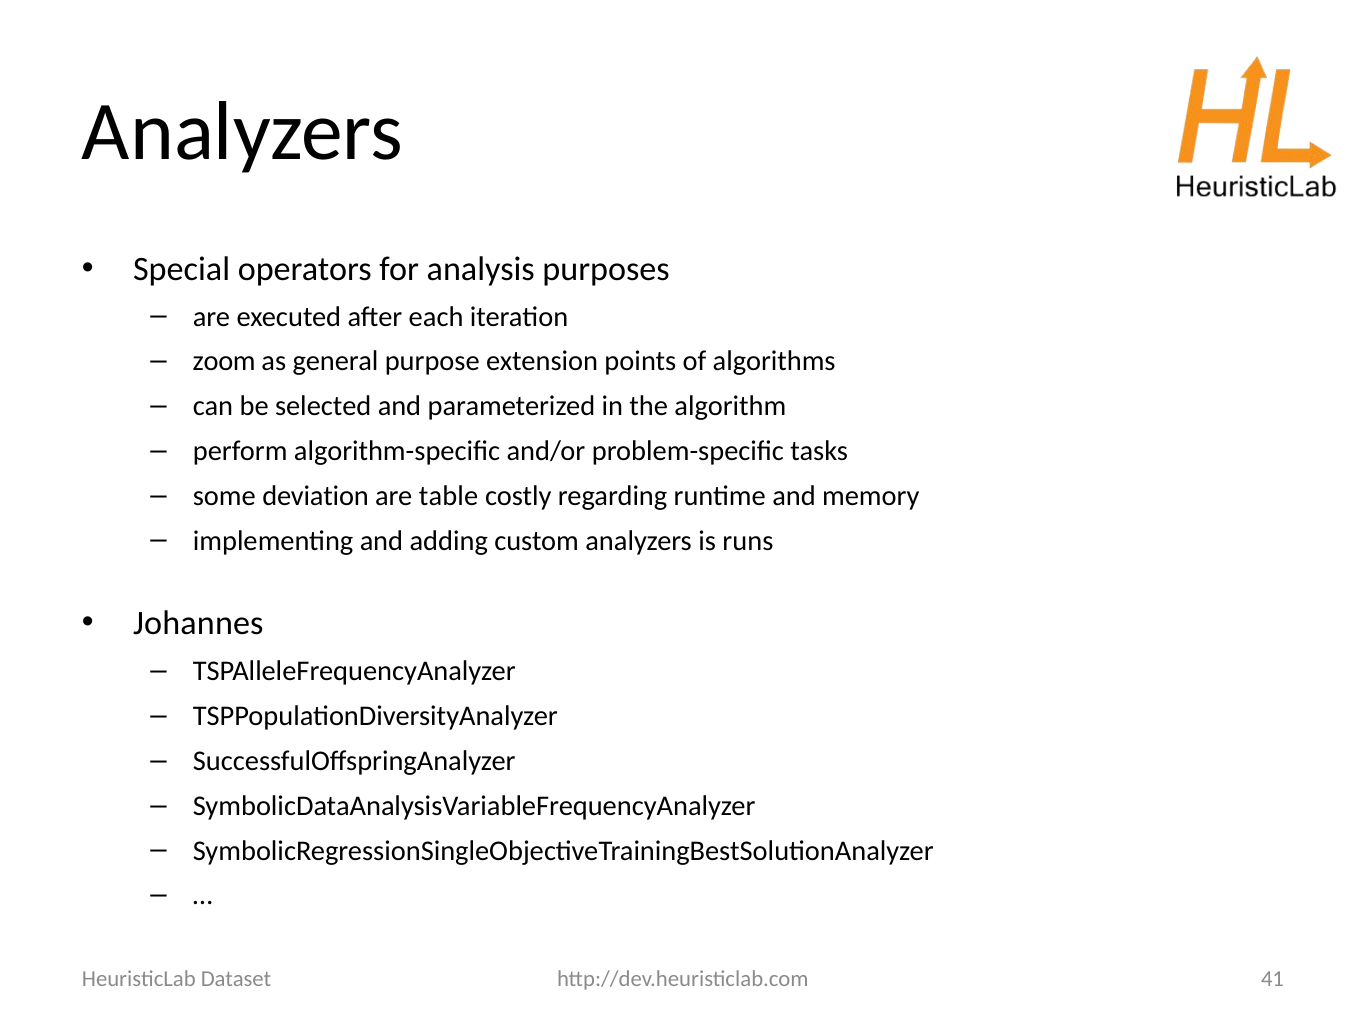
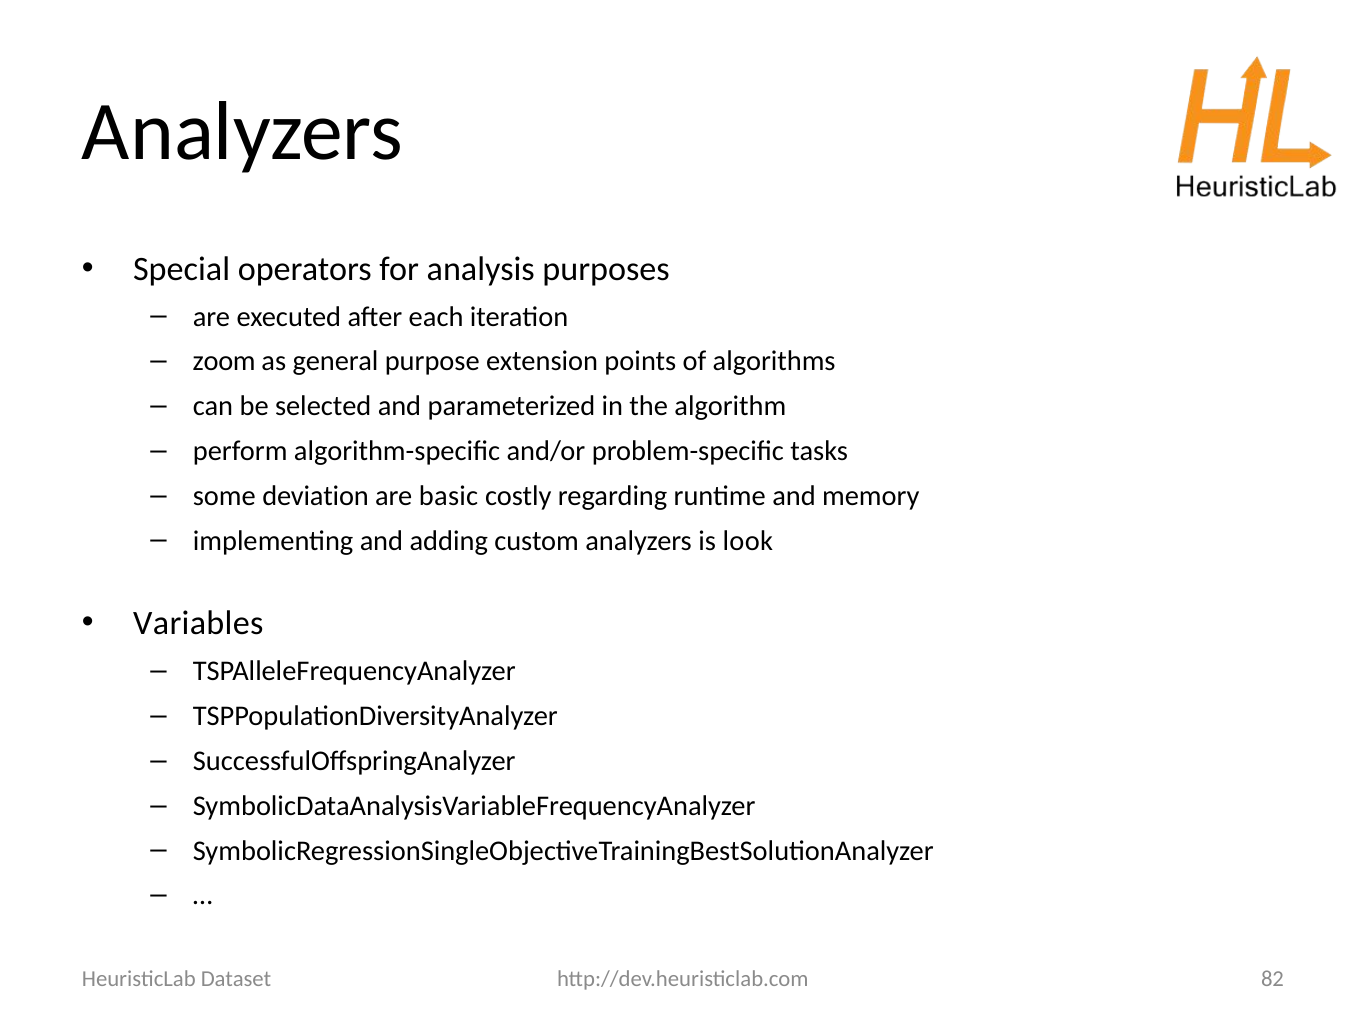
table: table -> basic
runs: runs -> look
Johannes: Johannes -> Variables
41: 41 -> 82
